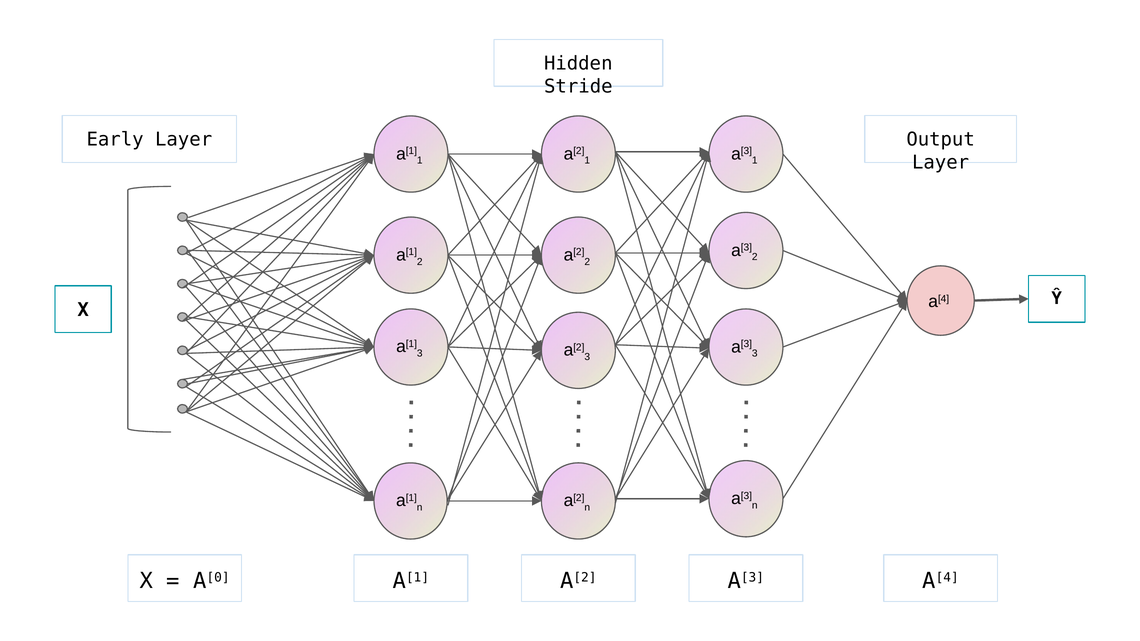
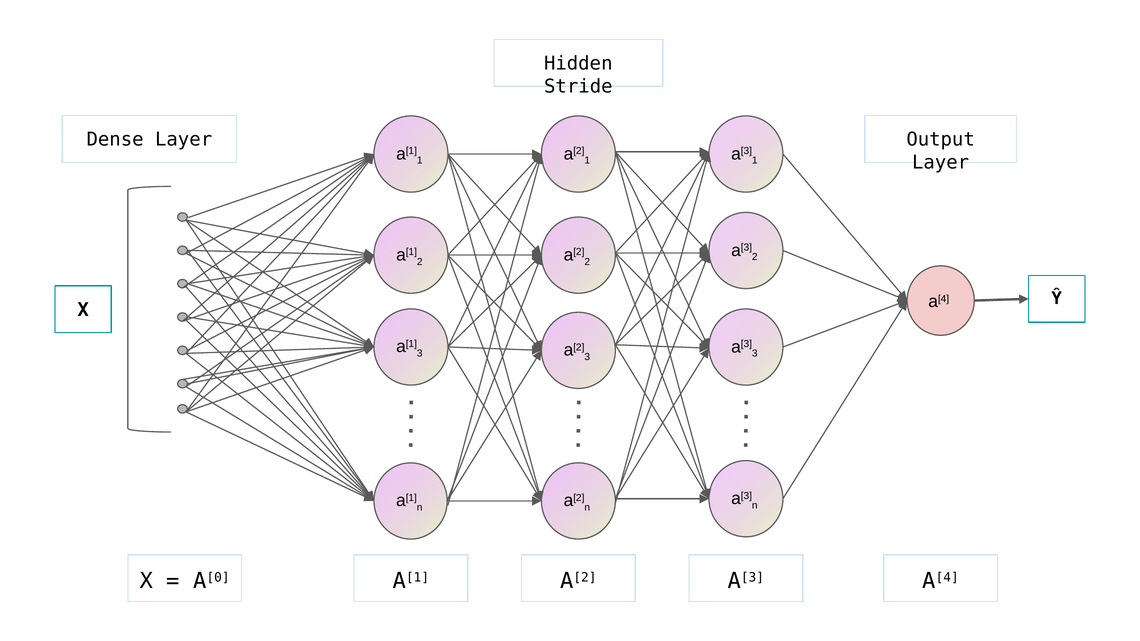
Early: Early -> Dense
